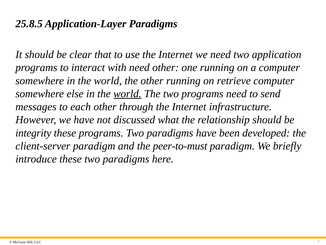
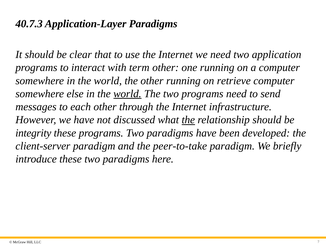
25.8.5: 25.8.5 -> 40.7.3
with need: need -> term
the at (188, 120) underline: none -> present
peer-to-must: peer-to-must -> peer-to-take
